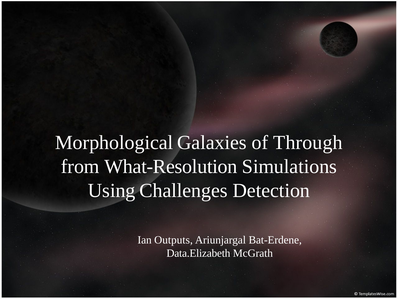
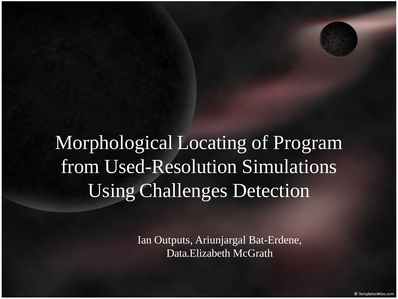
Galaxies: Galaxies -> Locating
Through: Through -> Program
What-Resolution: What-Resolution -> Used-Resolution
